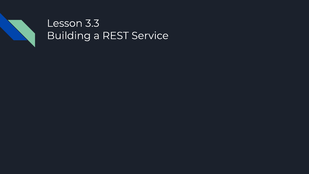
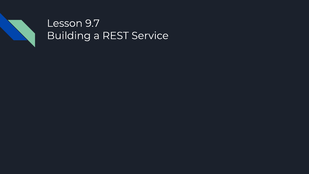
3.3: 3.3 -> 9.7
